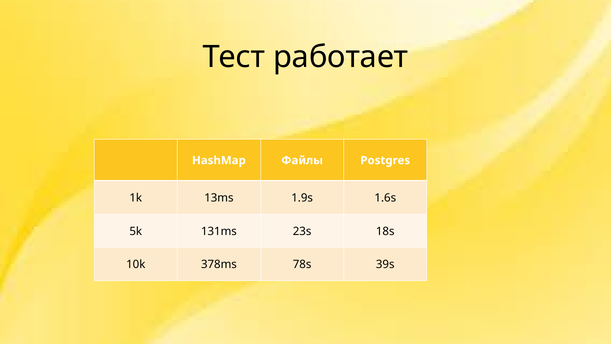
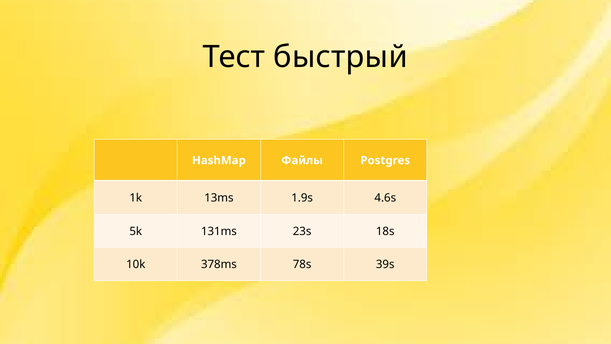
работает: работает -> быстрый
1.6s: 1.6s -> 4.6s
